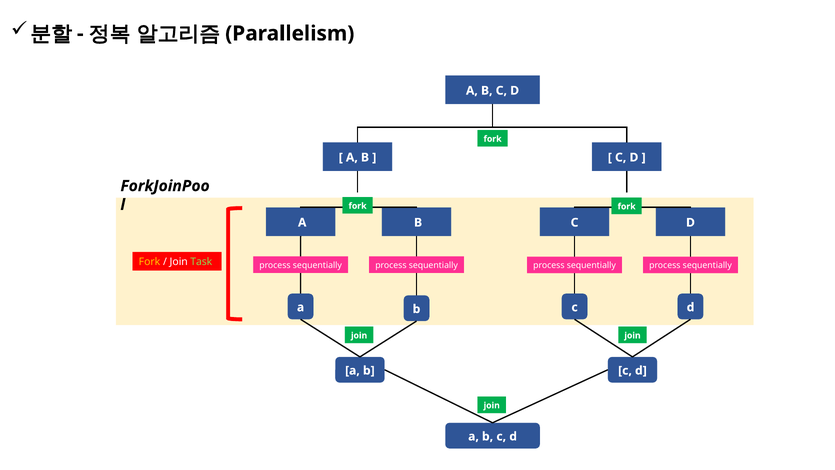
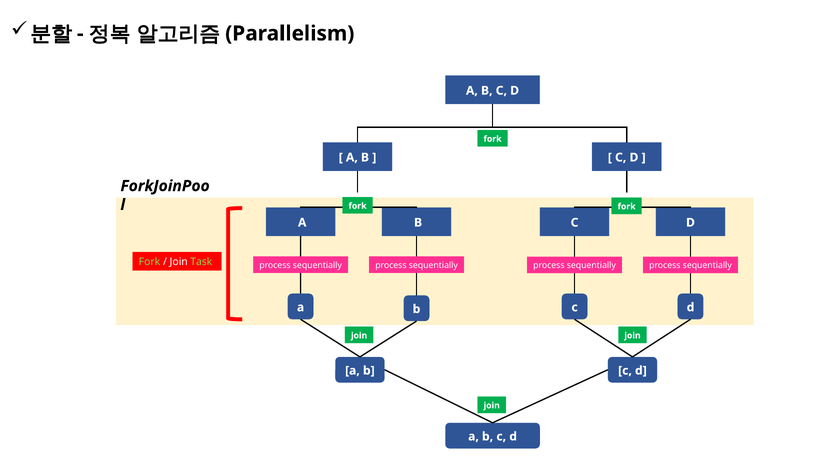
Fork at (150, 262) colour: yellow -> light green
